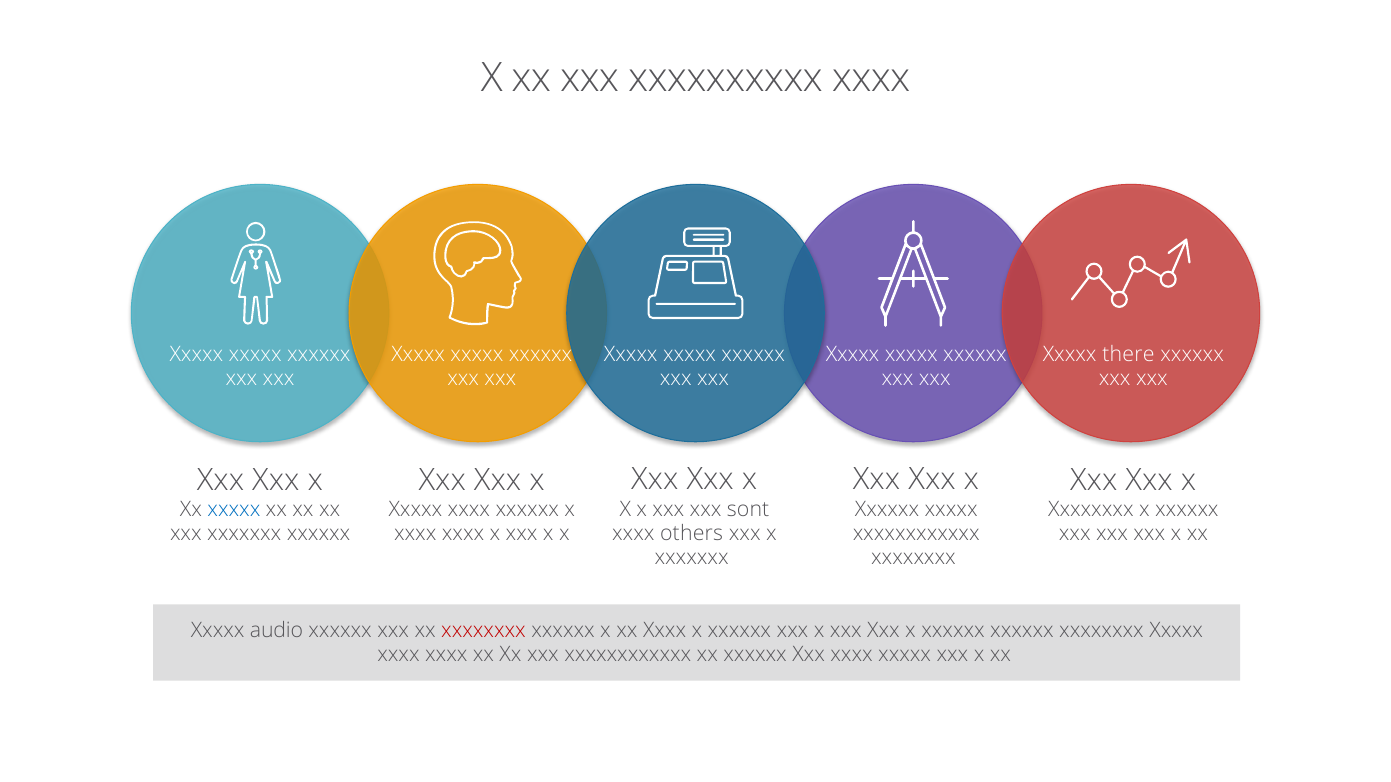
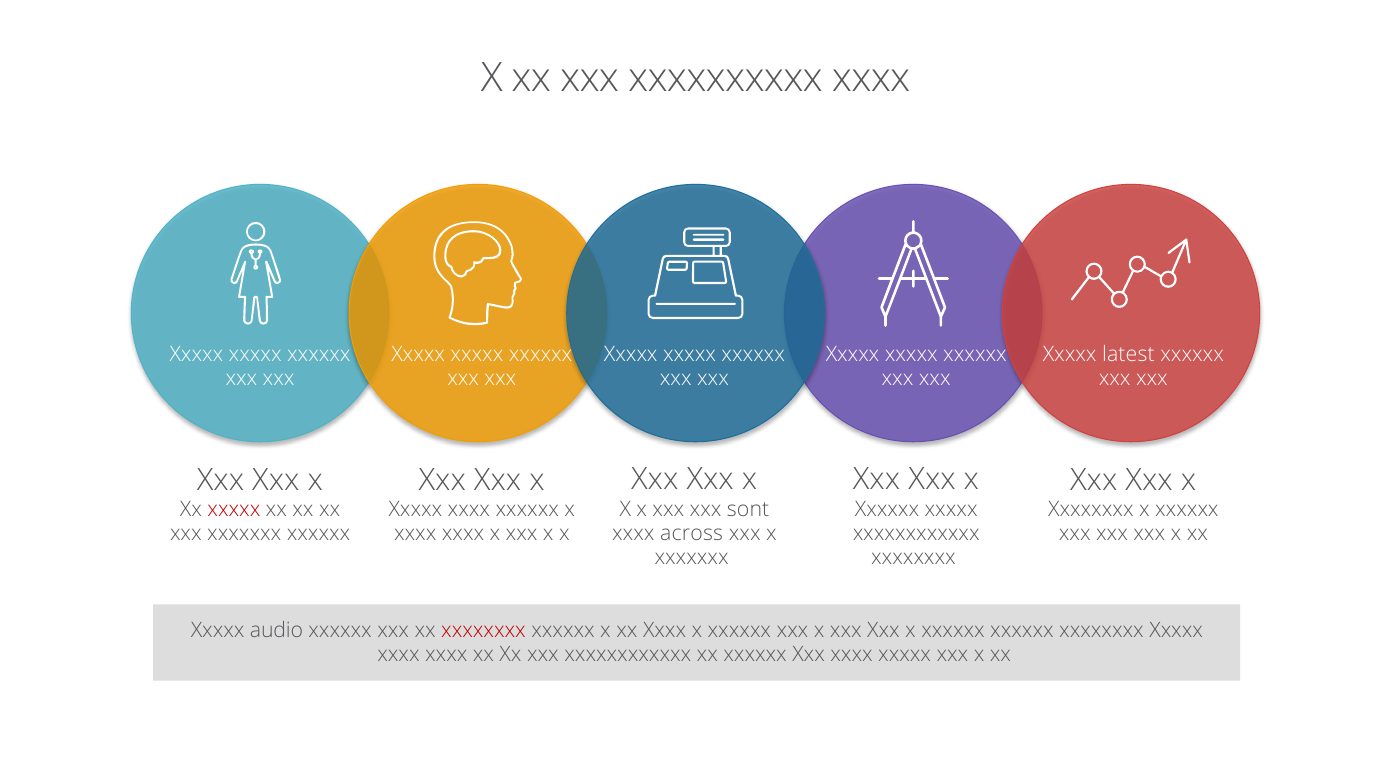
there: there -> latest
xxxxx at (234, 510) colour: blue -> red
others: others -> across
